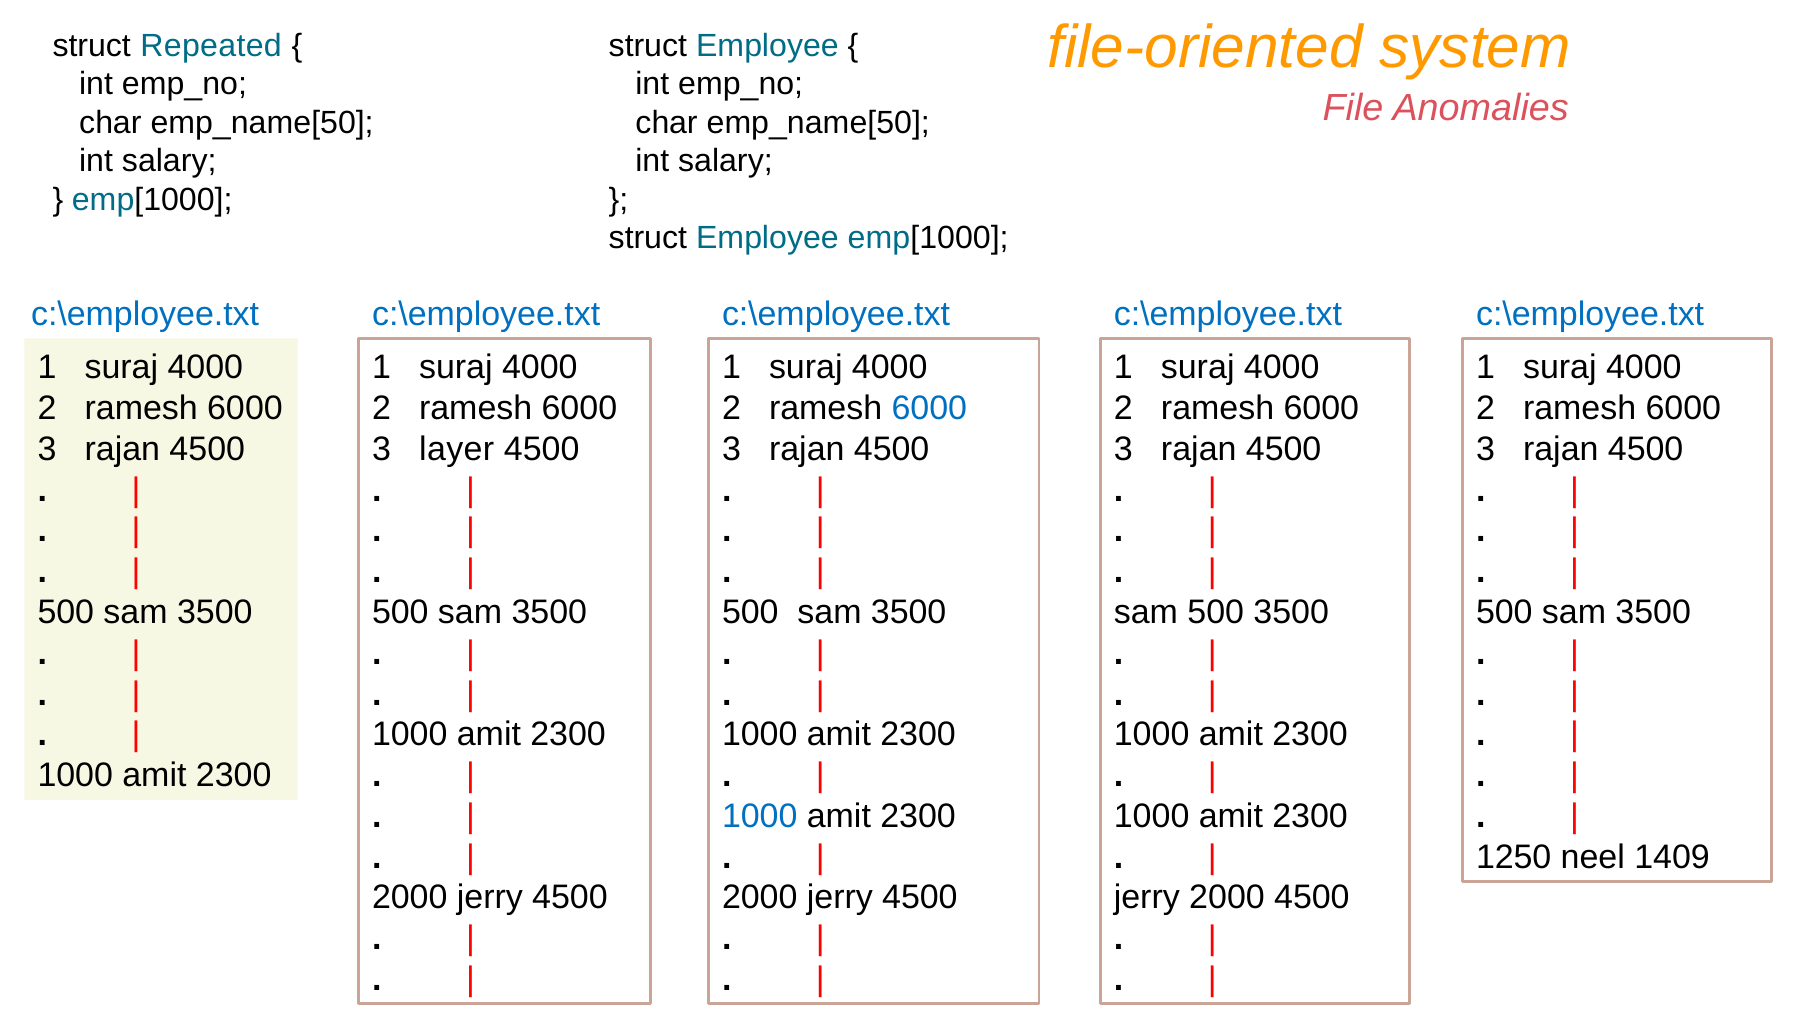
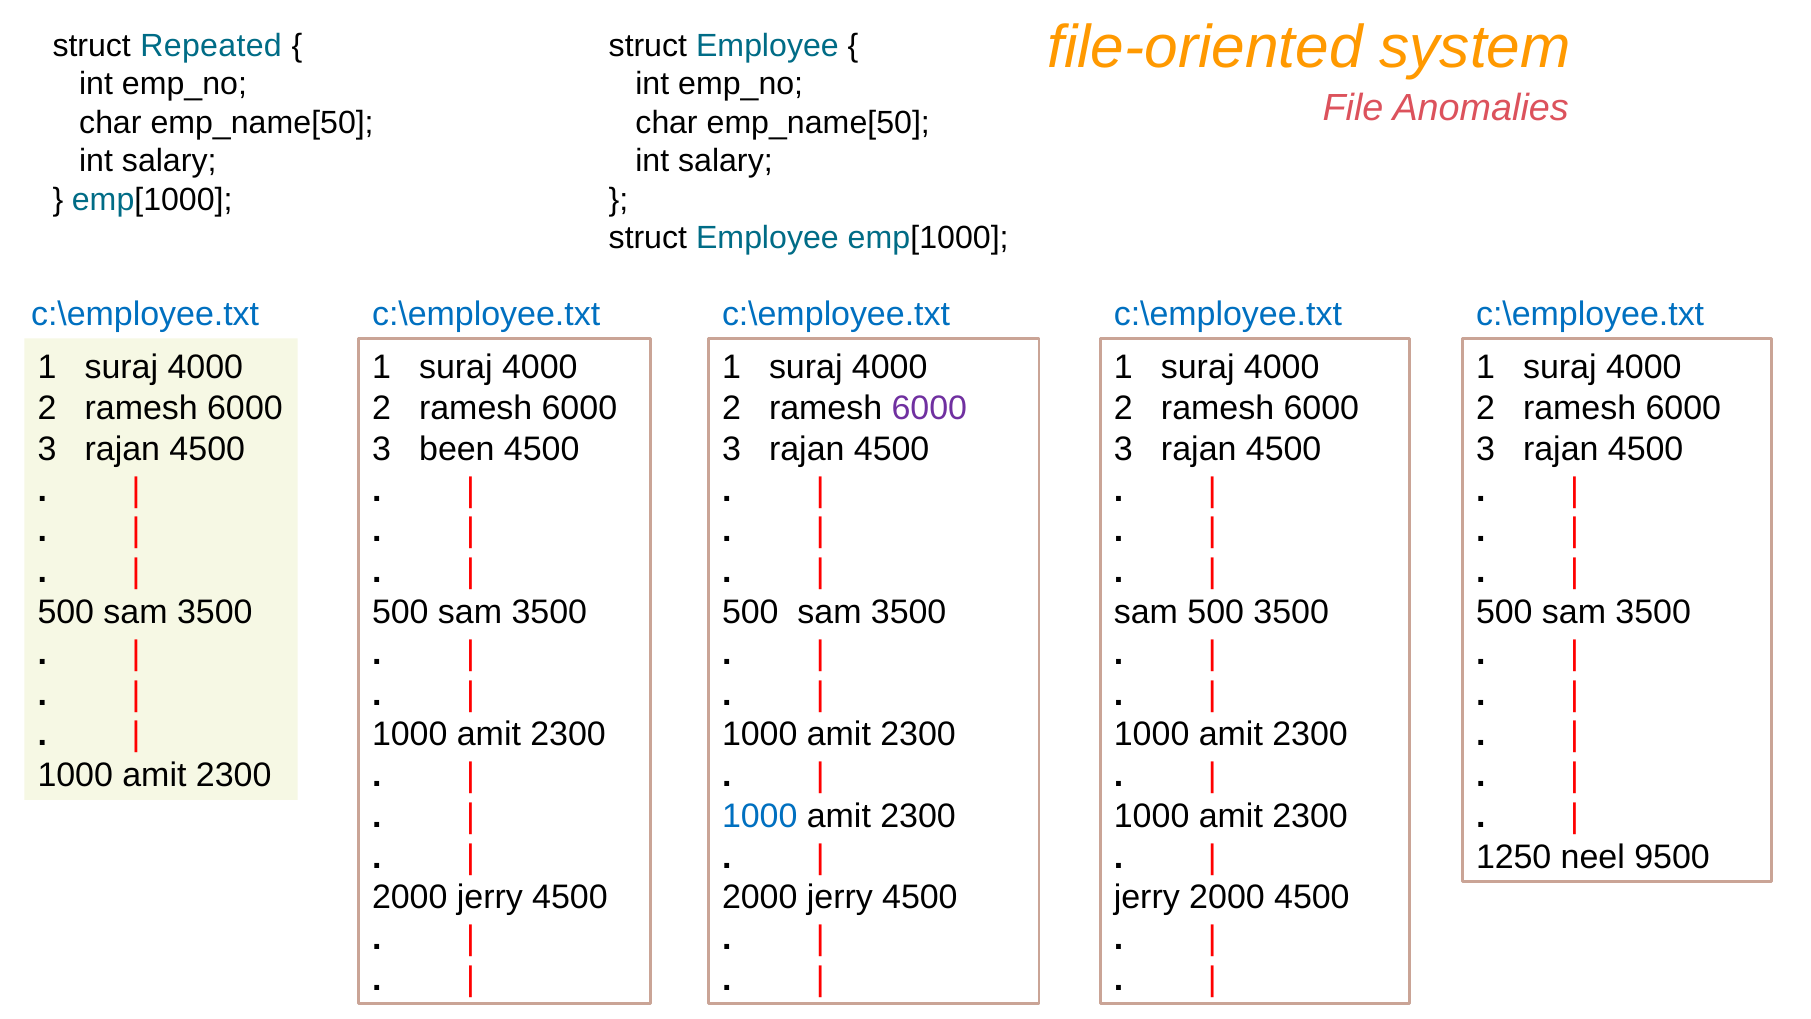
6000 at (929, 408) colour: blue -> purple
layer: layer -> been
1409: 1409 -> 9500
